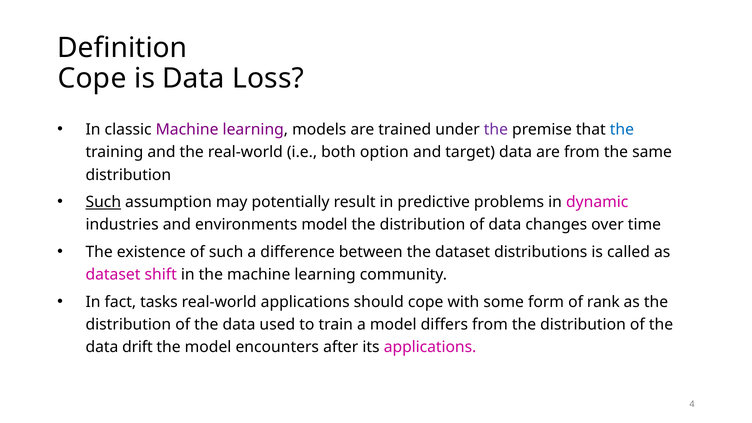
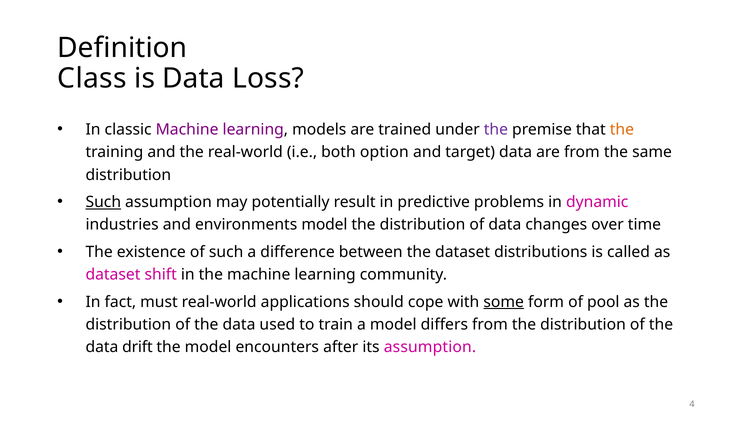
Cope at (92, 78): Cope -> Class
the at (622, 130) colour: blue -> orange
tasks: tasks -> must
some underline: none -> present
rank: rank -> pool
its applications: applications -> assumption
